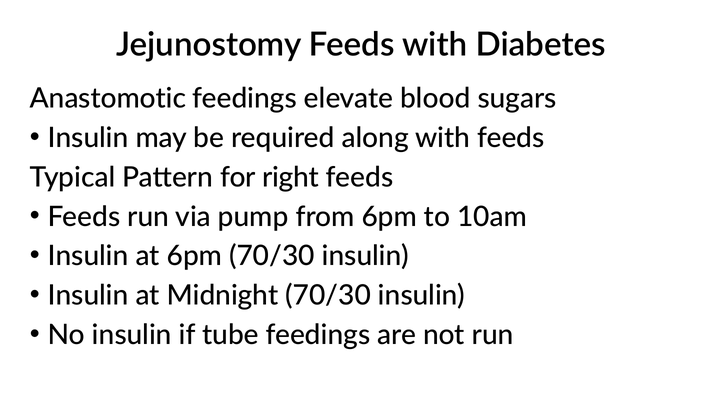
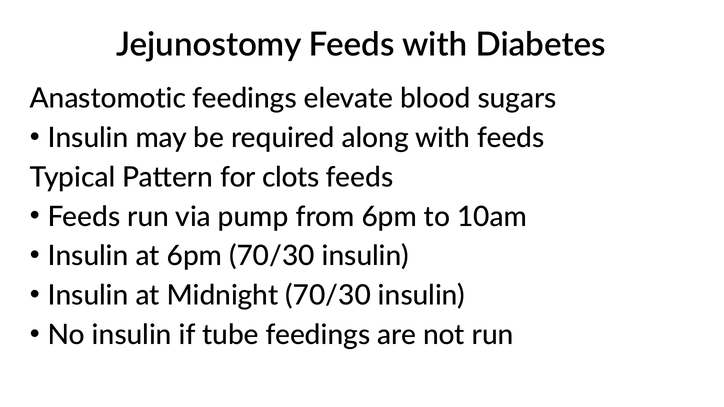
right: right -> clots
